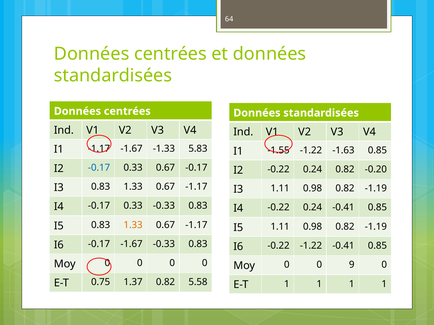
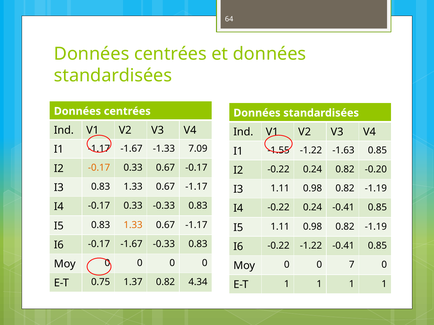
5.83: 5.83 -> 7.09
-0.17 at (99, 168) colour: blue -> orange
9: 9 -> 7
5.58: 5.58 -> 4.34
